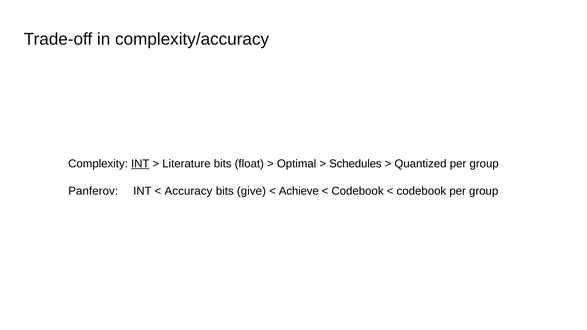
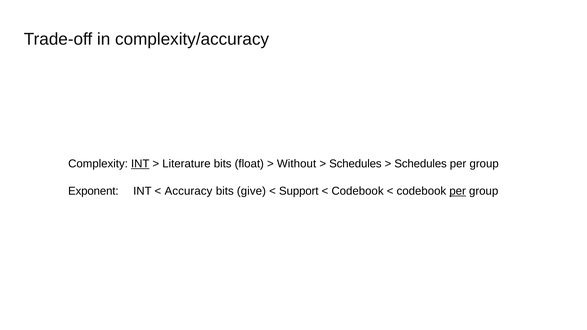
Optimal: Optimal -> Without
Quantized at (421, 164): Quantized -> Schedules
Panferov: Panferov -> Exponent
Achieve: Achieve -> Support
per at (458, 191) underline: none -> present
